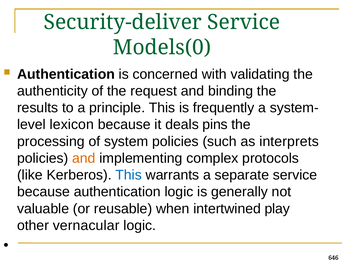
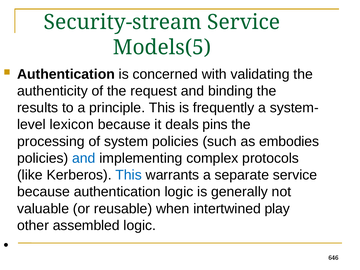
Security-deliver: Security-deliver -> Security-stream
Models(0: Models(0 -> Models(5
interprets: interprets -> embodies
and at (84, 158) colour: orange -> blue
vernacular: vernacular -> assembled
